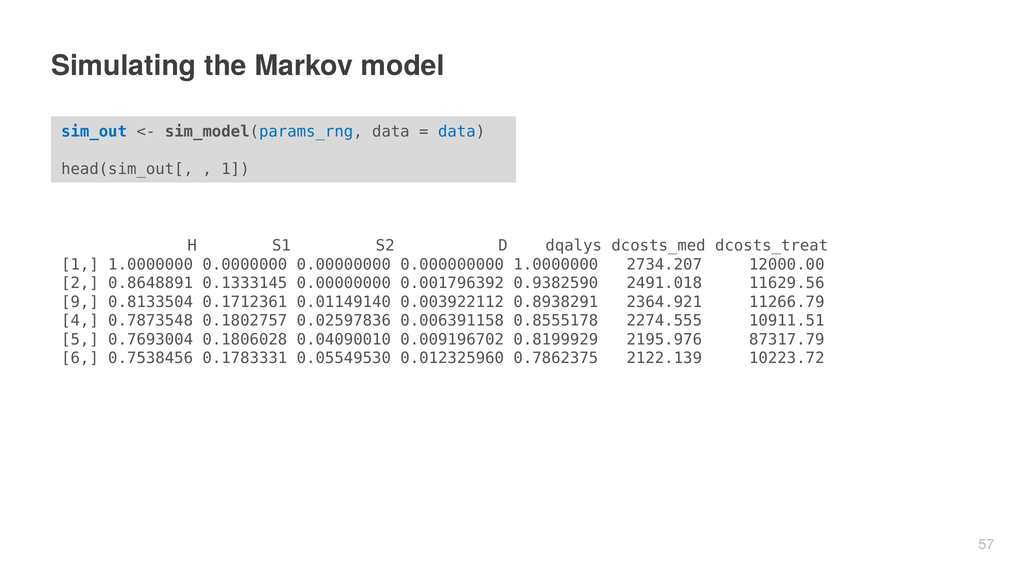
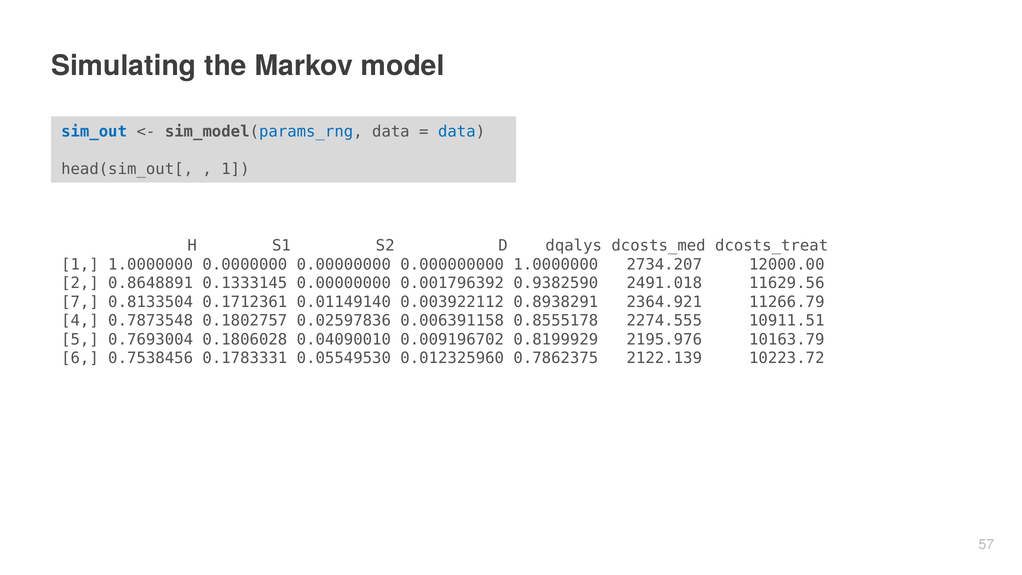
9: 9 -> 7
87317.79: 87317.79 -> 10163.79
